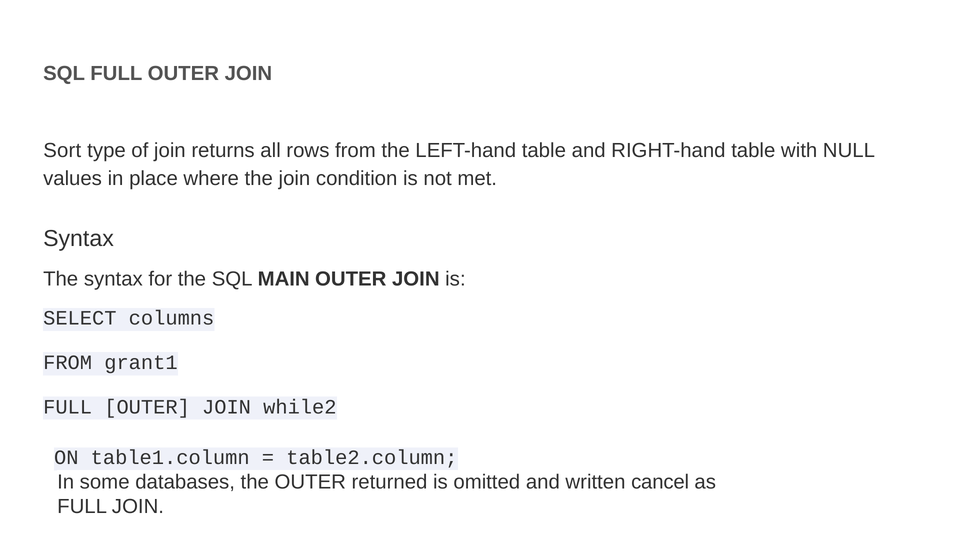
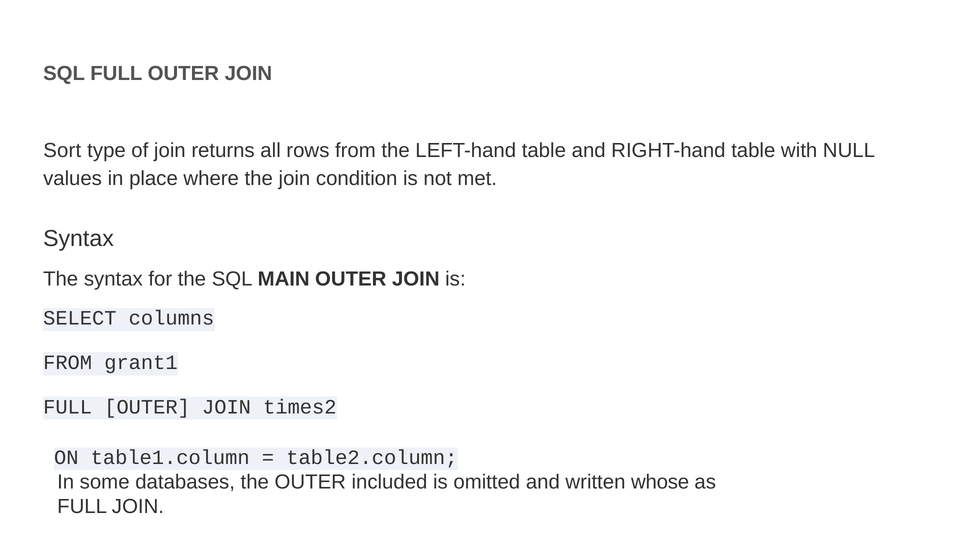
while2: while2 -> times2
returned: returned -> included
cancel: cancel -> whose
